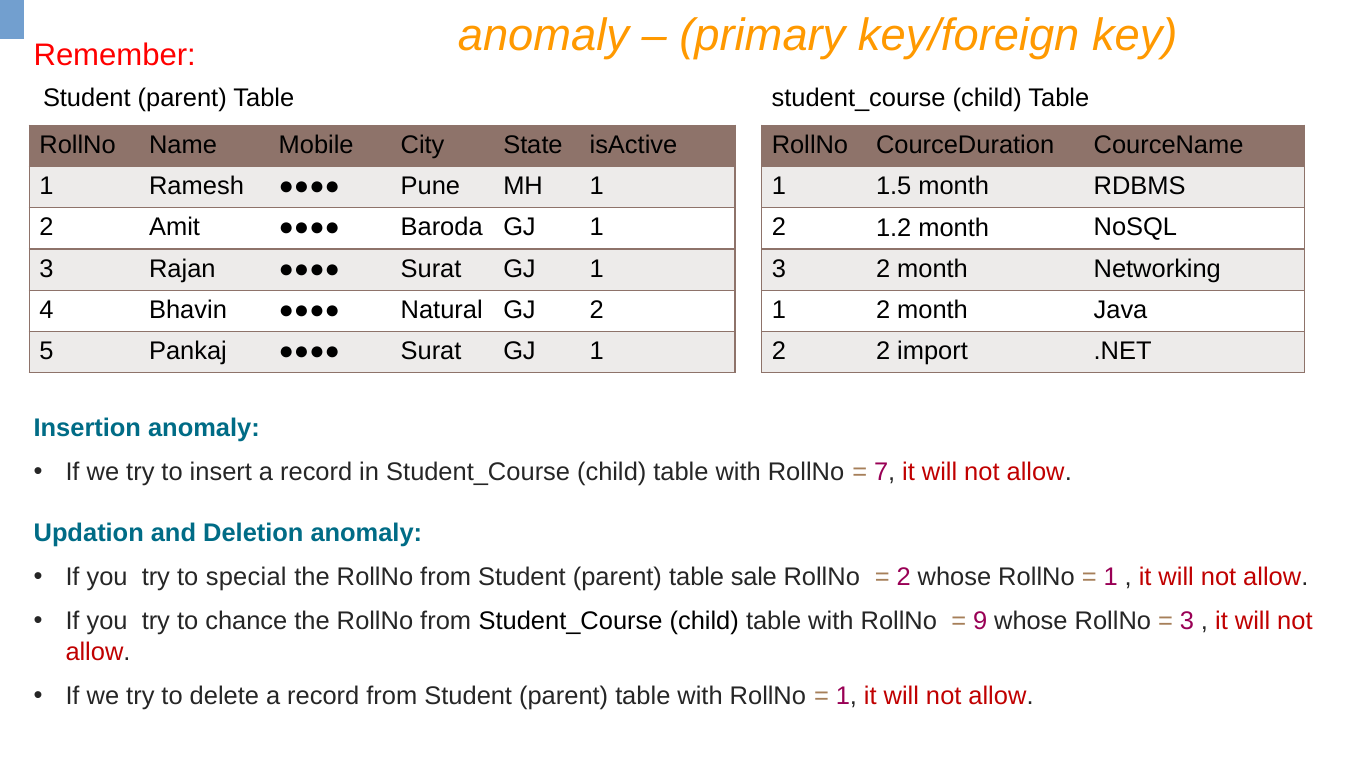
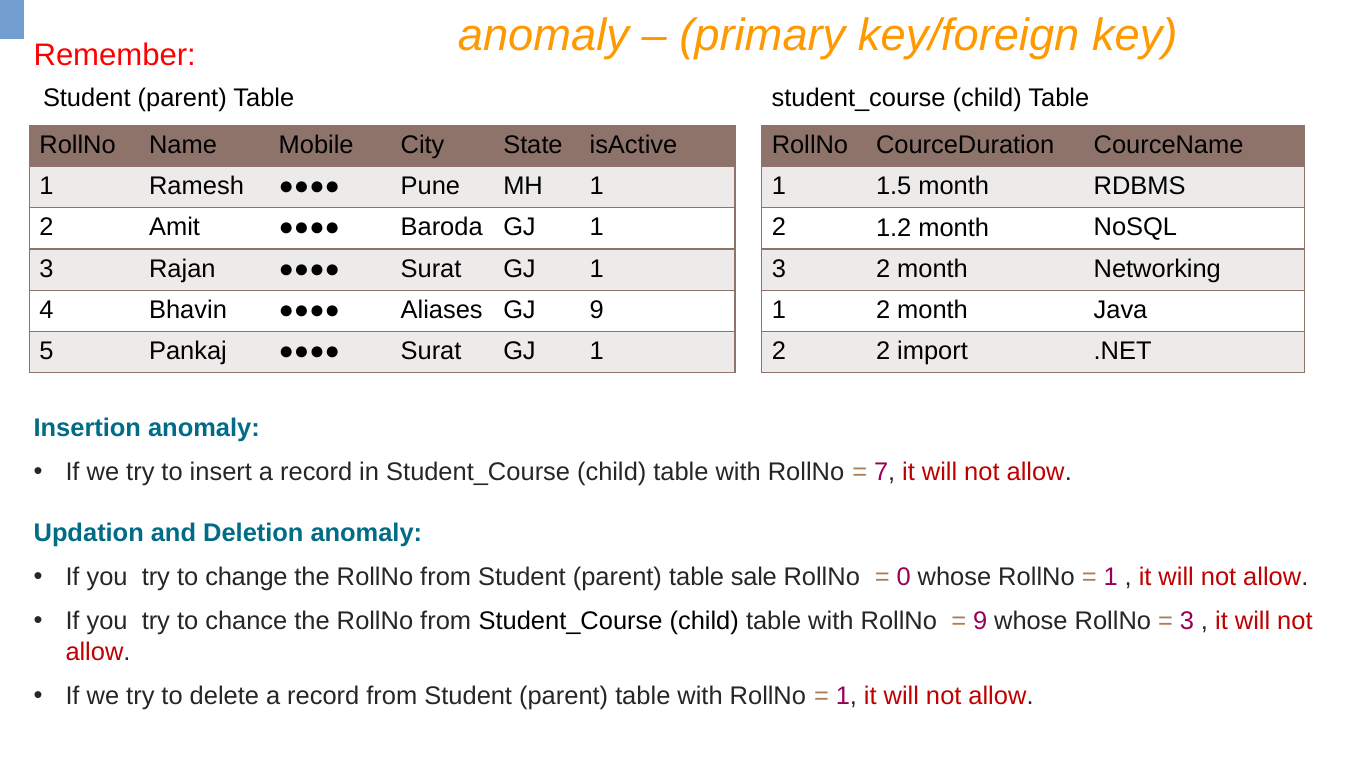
Natural: Natural -> Aliases
GJ 2: 2 -> 9
special: special -> change
2 at (904, 577): 2 -> 0
